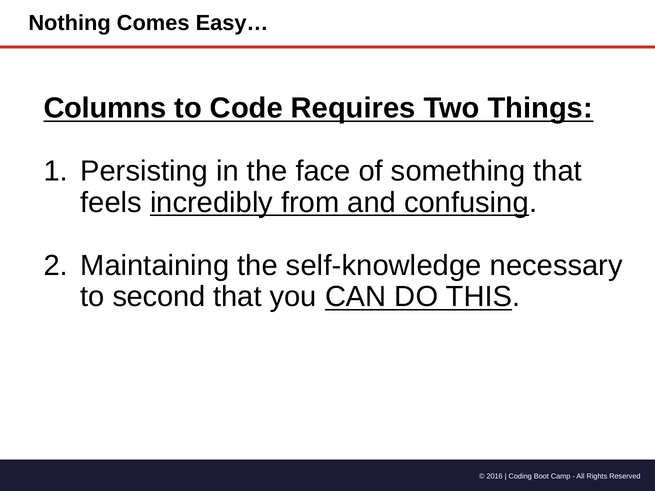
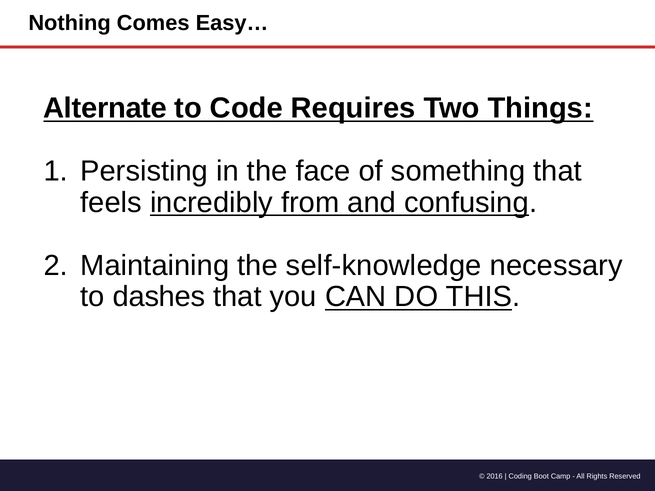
Columns: Columns -> Alternate
second: second -> dashes
